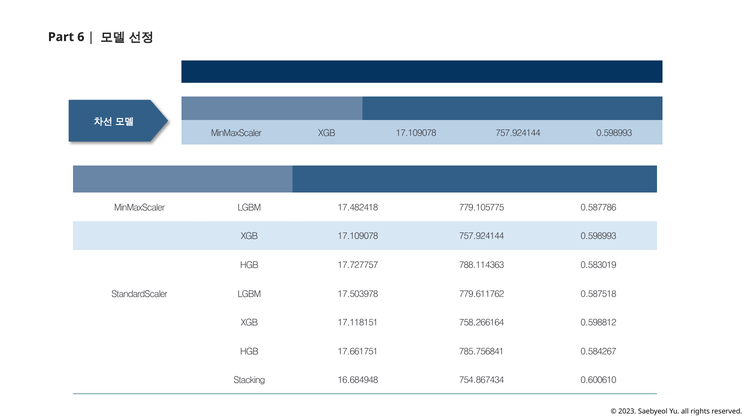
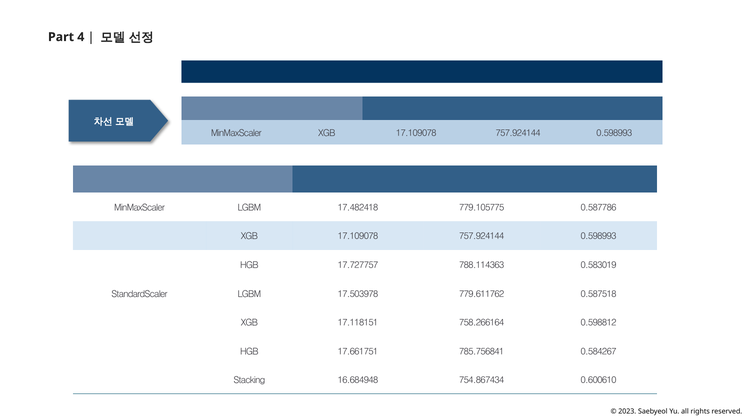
6: 6 -> 4
